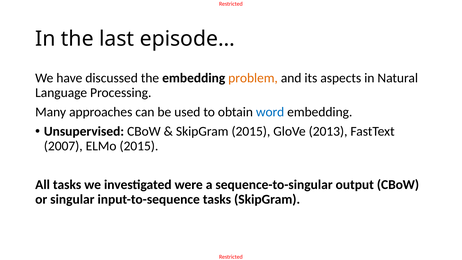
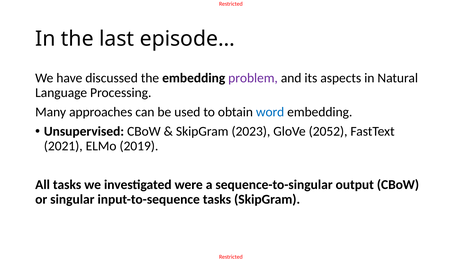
problem colour: orange -> purple
SkipGram 2015: 2015 -> 2023
2013: 2013 -> 2052
2007: 2007 -> 2021
ELMo 2015: 2015 -> 2019
